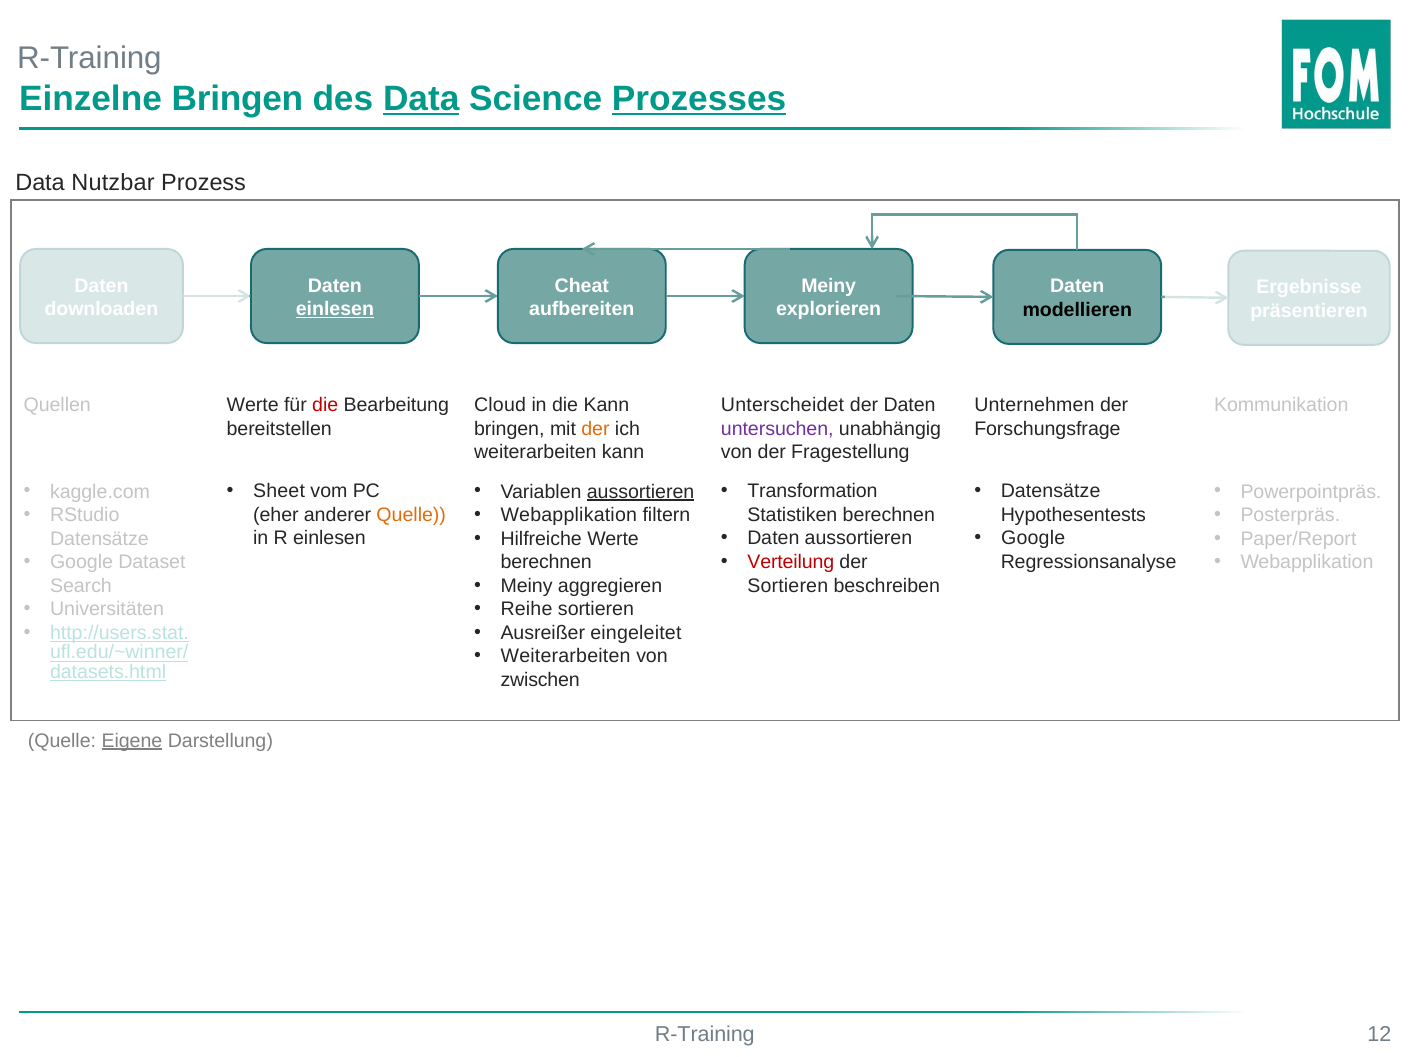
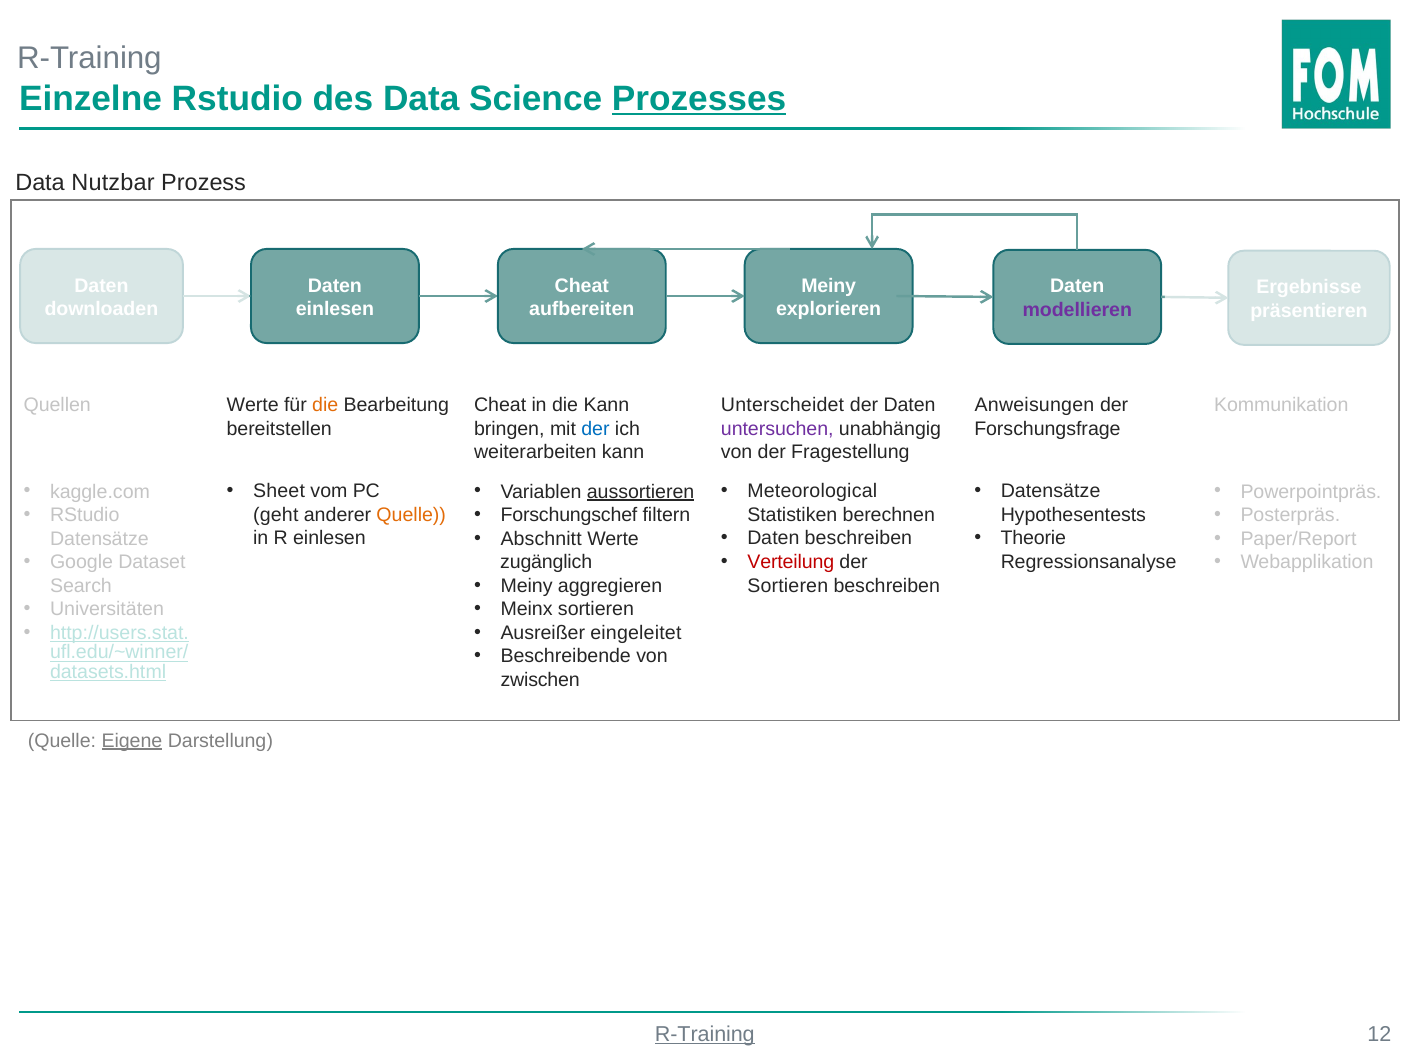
Einzelne Bringen: Bringen -> Rstudio
Data at (421, 99) underline: present -> none
einlesen at (335, 309) underline: present -> none
modellieren colour: black -> purple
die at (325, 405) colour: red -> orange
Unternehmen: Unternehmen -> Anweisungen
Cloud at (500, 406): Cloud -> Cheat
der at (595, 429) colour: orange -> blue
Transformation: Transformation -> Meteorological
Webapplikation at (569, 515): Webapplikation -> Forschungschef
eher: eher -> geht
Hilfreiche: Hilfreiche -> Abschnitt
Daten aussortieren: aussortieren -> beschreiben
Google at (1033, 539): Google -> Theorie
berechnen at (546, 562): berechnen -> zugänglich
Reihe: Reihe -> Meinx
Weiterarbeiten at (566, 657): Weiterarbeiten -> Beschreibende
R-Training at (705, 1035) underline: none -> present
